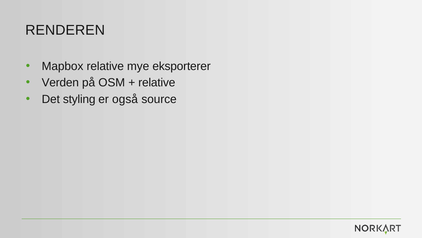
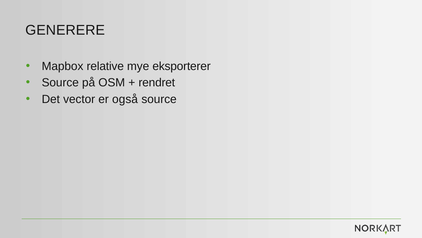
RENDEREN: RENDEREN -> GENERERE
Verden at (60, 82): Verden -> Source
relative at (157, 82): relative -> rendret
styling: styling -> vector
